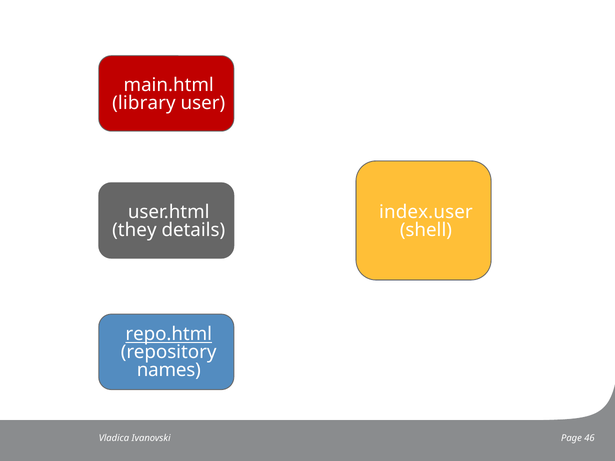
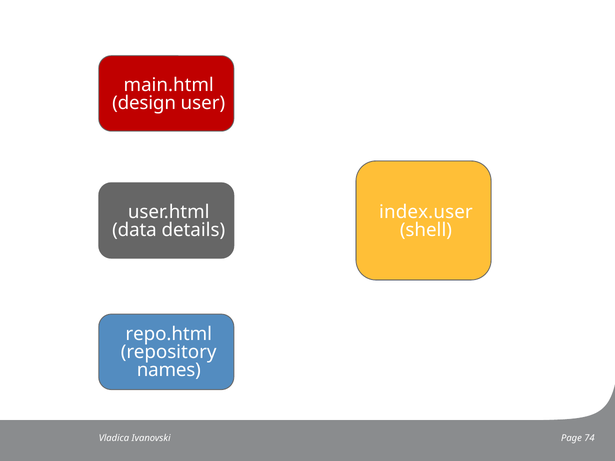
library: library -> design
they: they -> data
repo.html underline: present -> none
46: 46 -> 74
